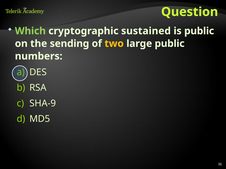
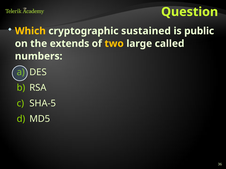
Which colour: light green -> yellow
sending: sending -> extends
large public: public -> called
SHA-9: SHA-9 -> SHA-5
